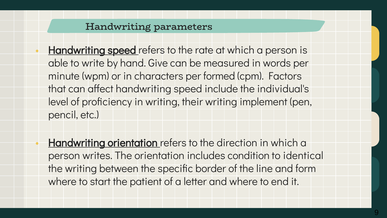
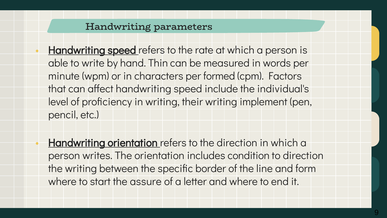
Give: Give -> Thin
to identical: identical -> direction
patient: patient -> assure
